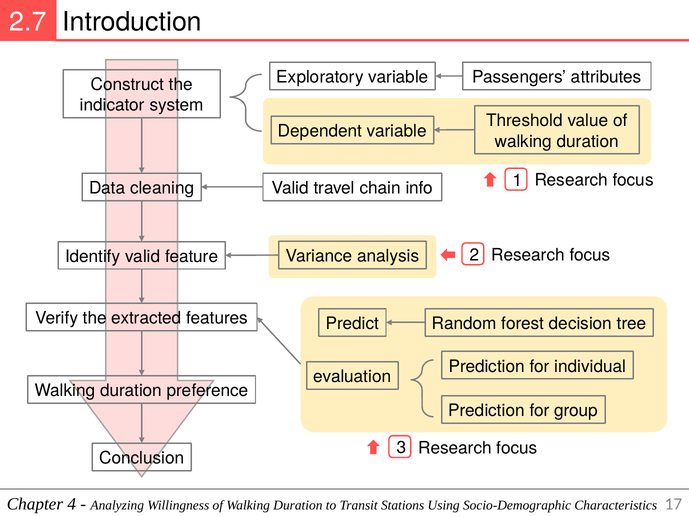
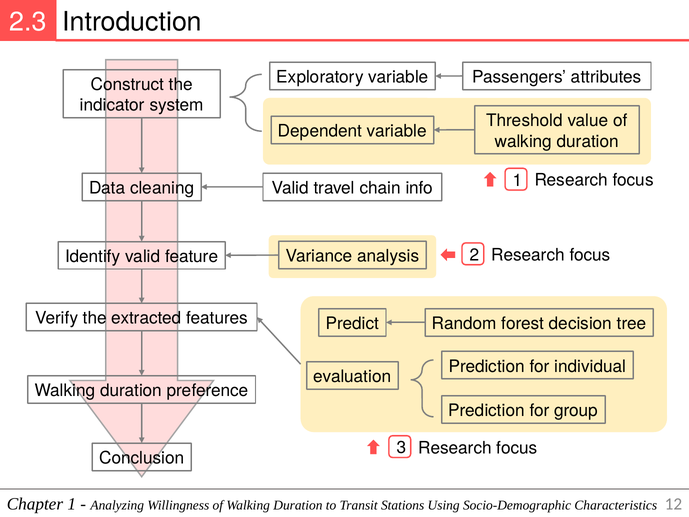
2.7: 2.7 -> 2.3
Chapter 4: 4 -> 1
17: 17 -> 12
